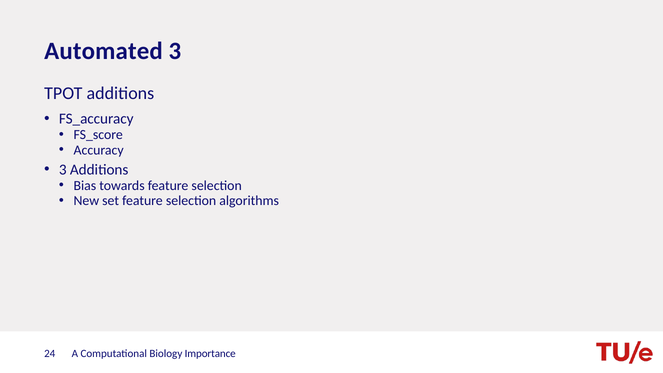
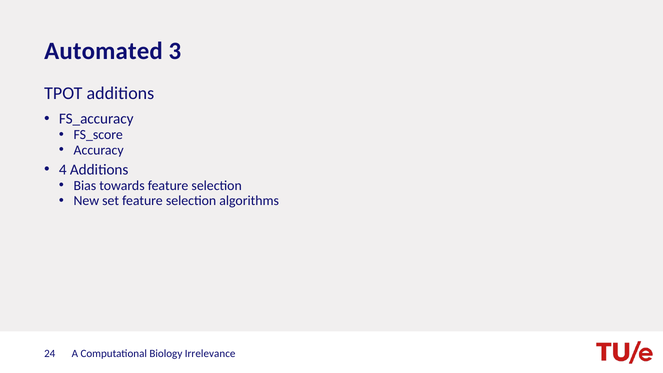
3 at (63, 170): 3 -> 4
Importance: Importance -> Irrelevance
